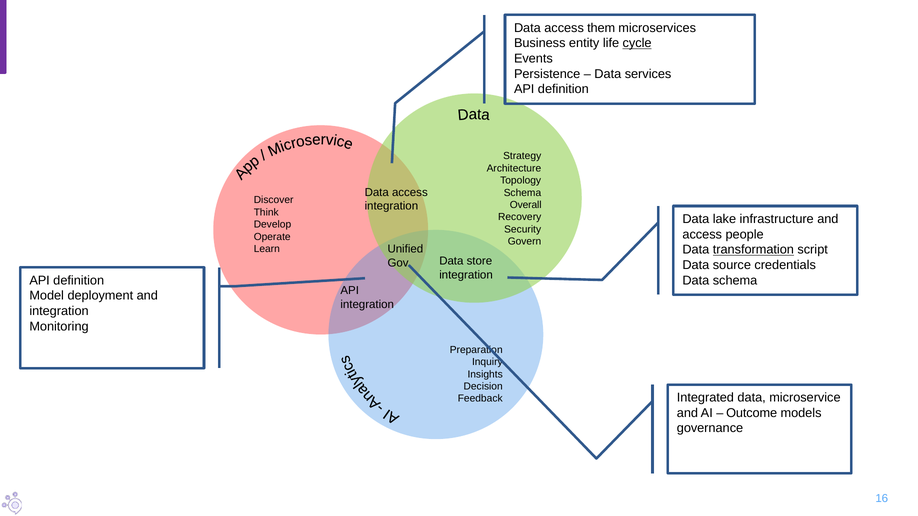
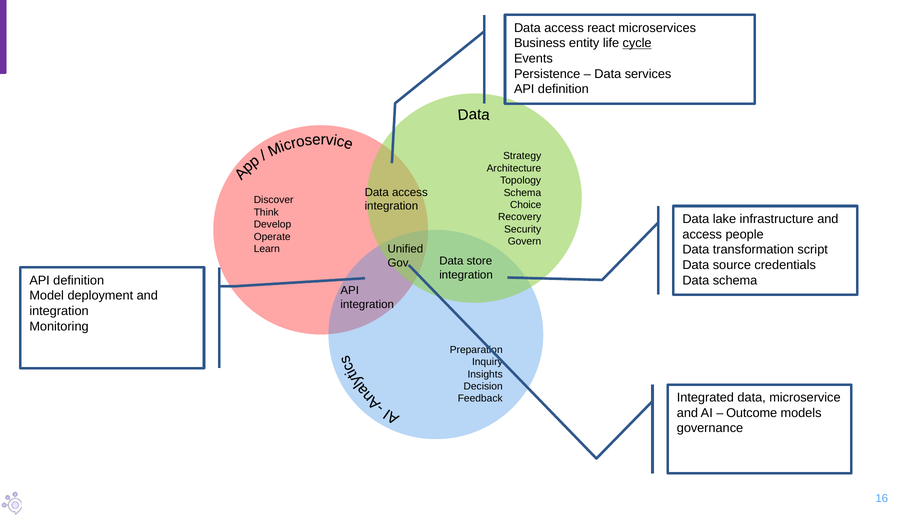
them: them -> react
Overall: Overall -> Choice
transformation underline: present -> none
